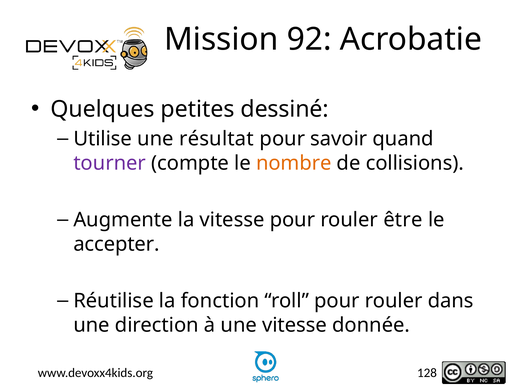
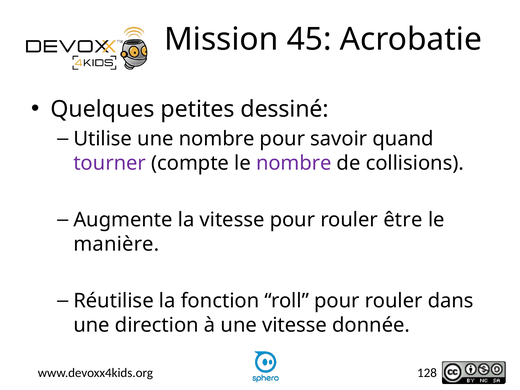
92: 92 -> 45
une résultat: résultat -> nombre
nombre at (294, 163) colour: orange -> purple
accepter: accepter -> manière
